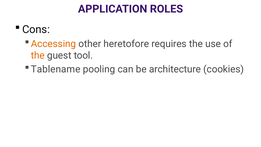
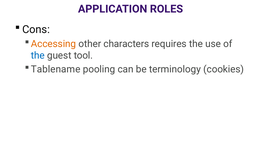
heretofore: heretofore -> characters
the at (38, 55) colour: orange -> blue
architecture: architecture -> terminology
